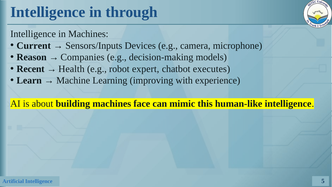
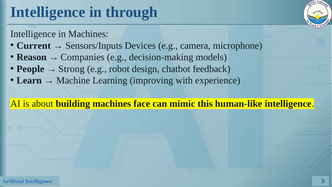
Recent: Recent -> People
Health: Health -> Strong
expert: expert -> design
executes: executes -> feedback
